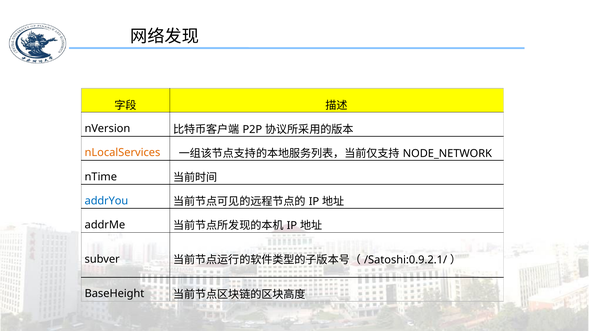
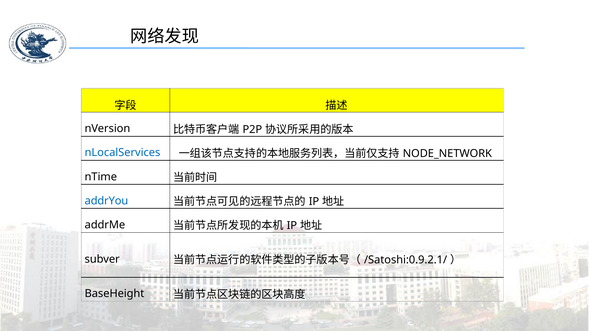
nLocalServices colour: orange -> blue
